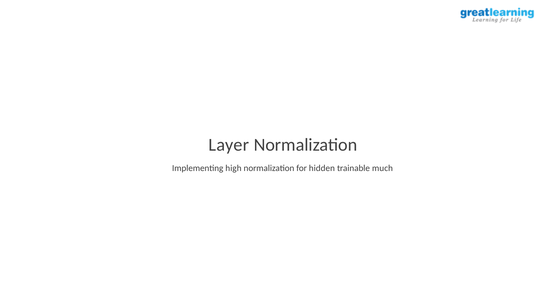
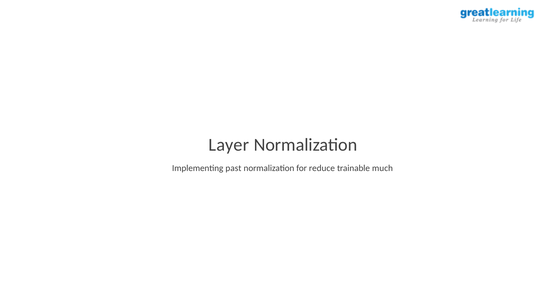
high: high -> past
hidden: hidden -> reduce
